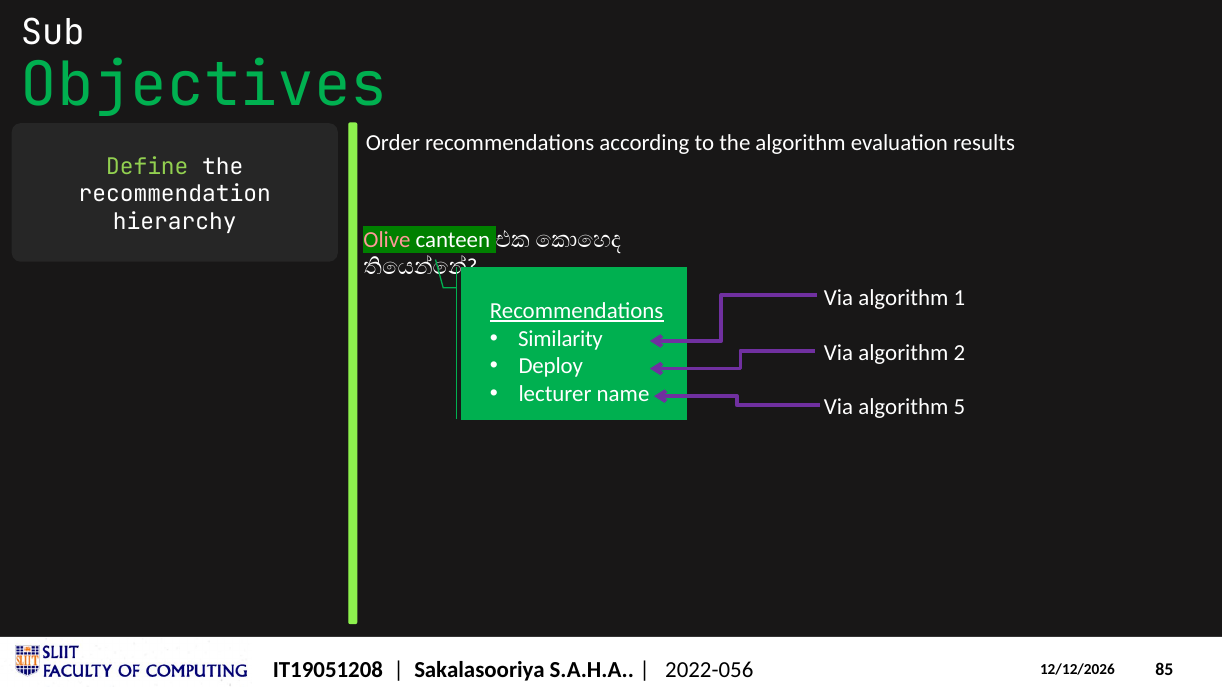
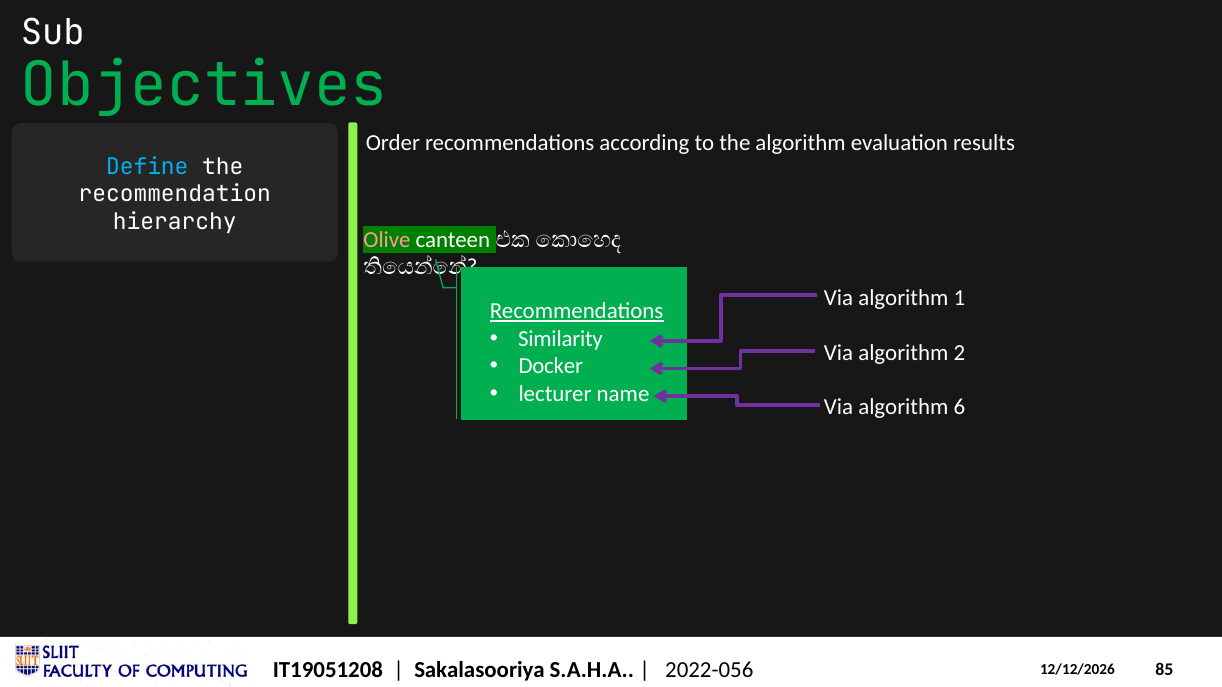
Define colour: light green -> light blue
Deploy: Deploy -> Docker
5: 5 -> 6
